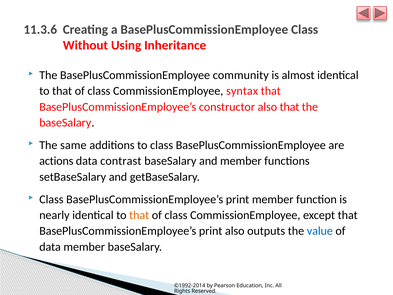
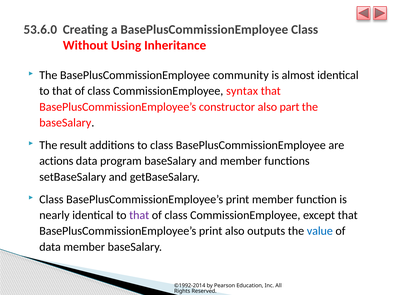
11.3.6: 11.3.6 -> 53.6.0
also that: that -> part
same: same -> result
contrast: contrast -> program
that at (139, 215) colour: orange -> purple
